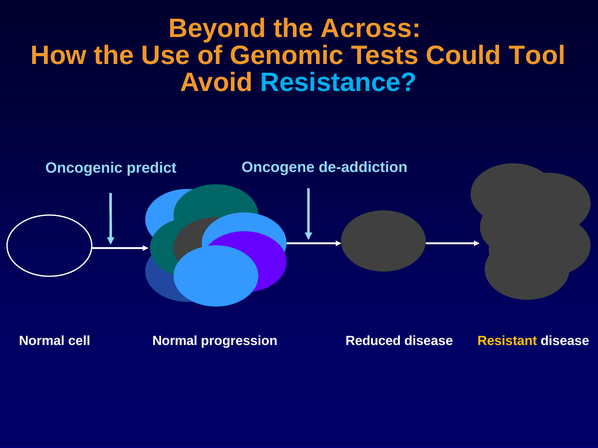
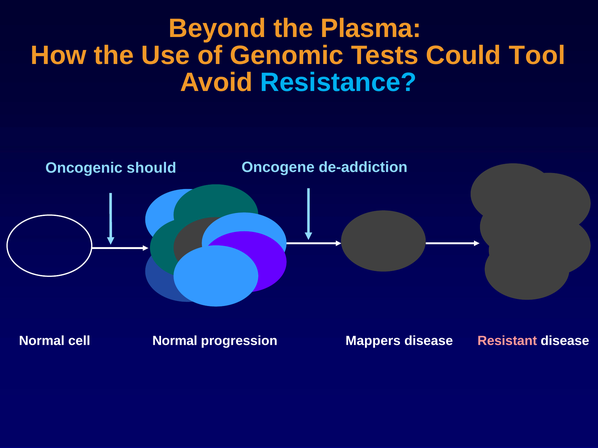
Across: Across -> Plasma
predict: predict -> should
Reduced: Reduced -> Mappers
Resistant colour: yellow -> pink
